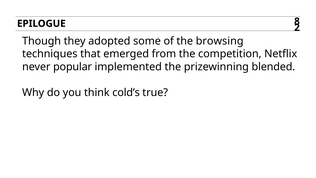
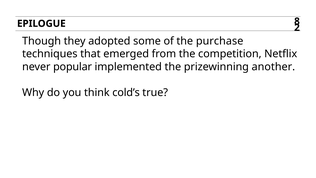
browsing: browsing -> purchase
blended: blended -> another
